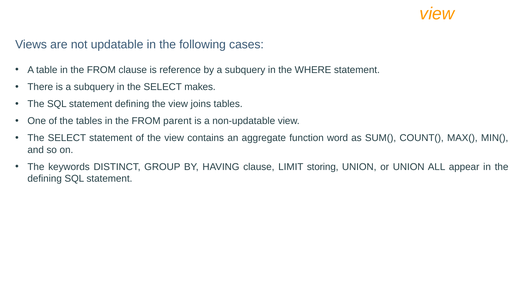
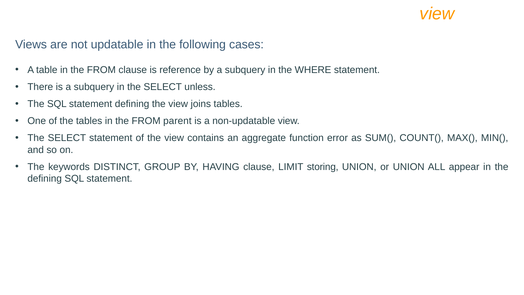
makes: makes -> unless
word: word -> error
